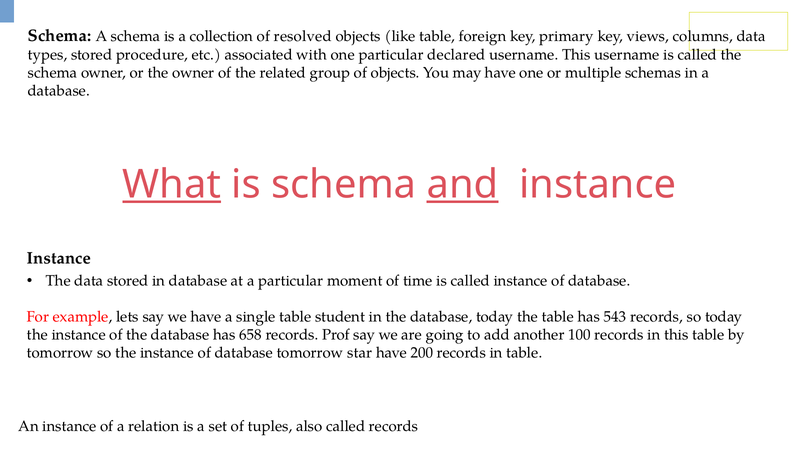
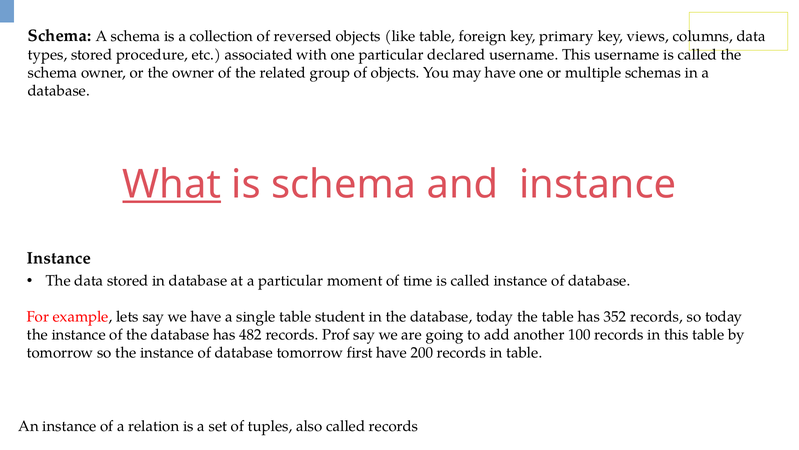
resolved: resolved -> reversed
and underline: present -> none
543: 543 -> 352
658: 658 -> 482
star: star -> first
